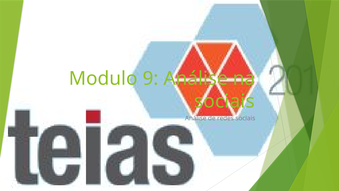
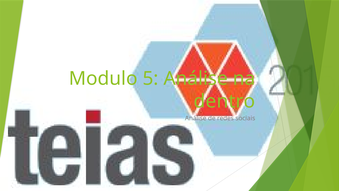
9: 9 -> 5
sociais at (224, 101): sociais -> dentro
